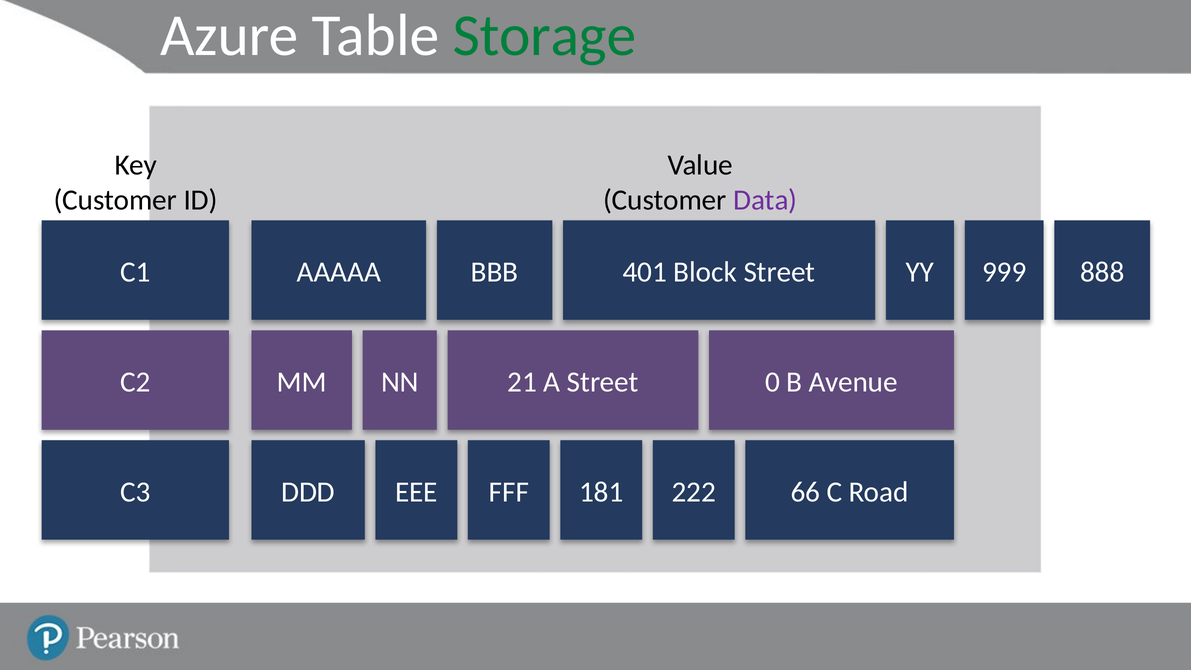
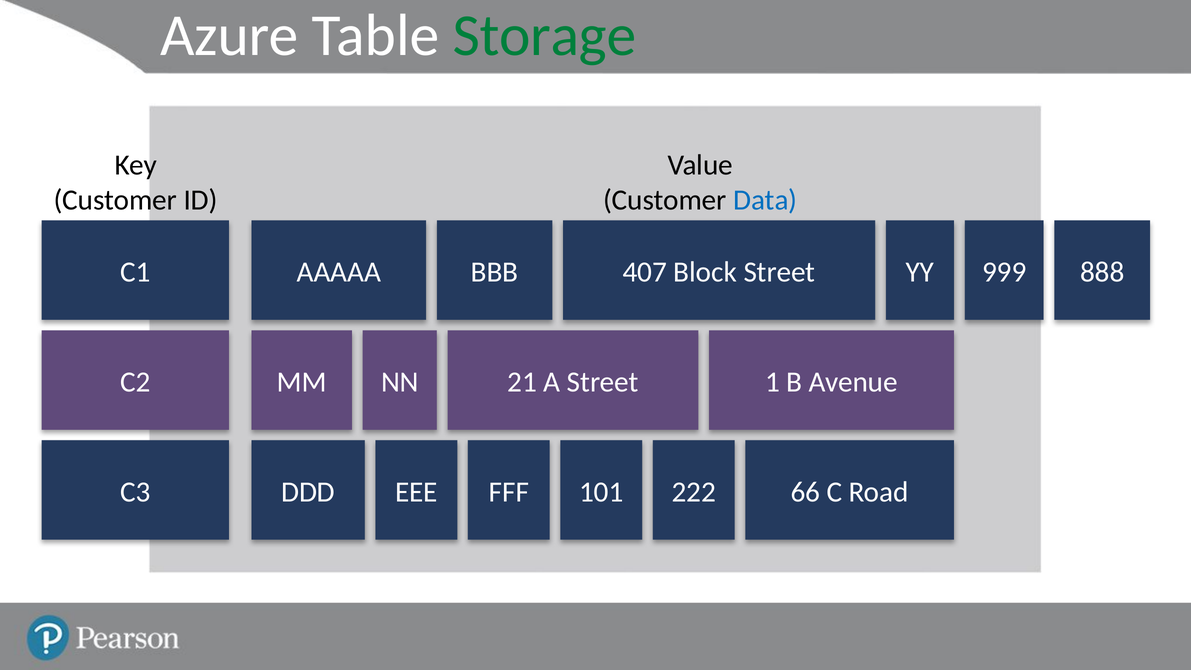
Data colour: purple -> blue
401: 401 -> 407
0: 0 -> 1
181: 181 -> 101
